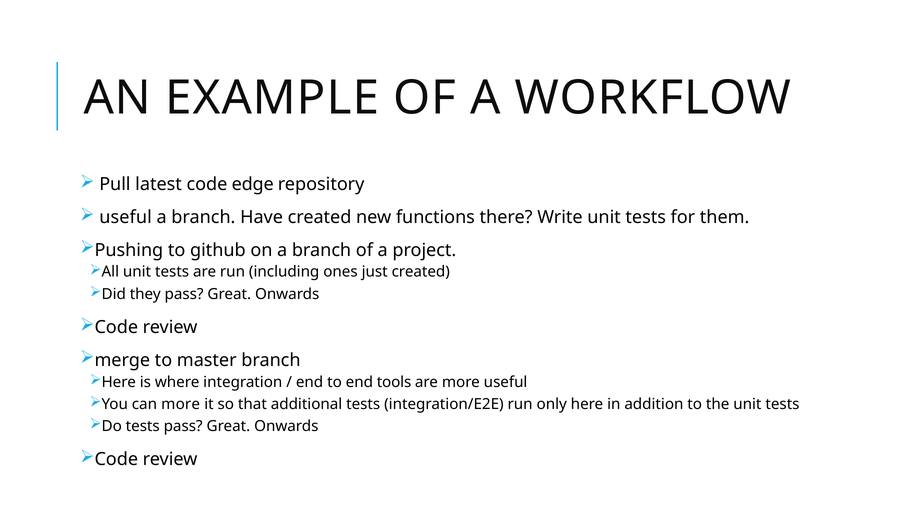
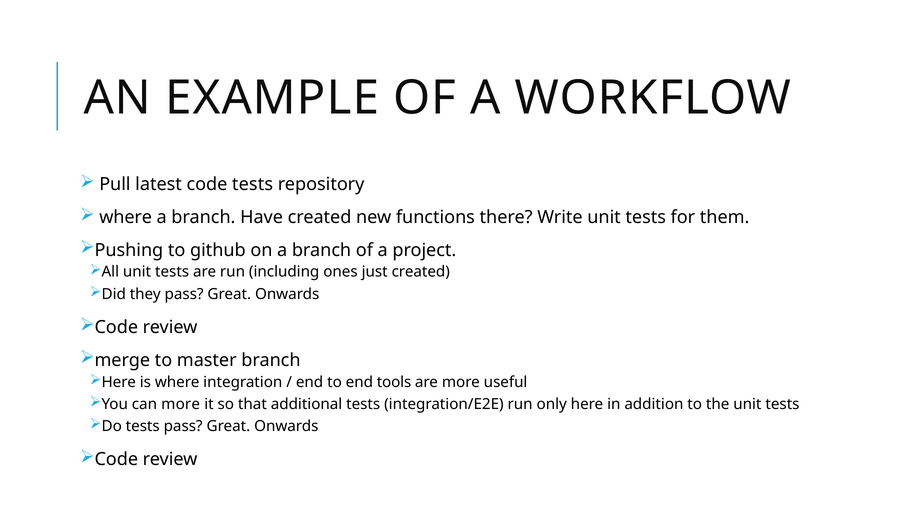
code edge: edge -> tests
useful at (126, 217): useful -> where
